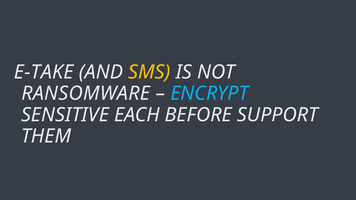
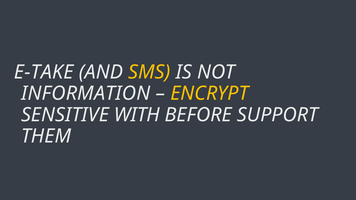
RANSOMWARE: RANSOMWARE -> INFORMATION
ENCRYPT colour: light blue -> yellow
EACH: EACH -> WITH
